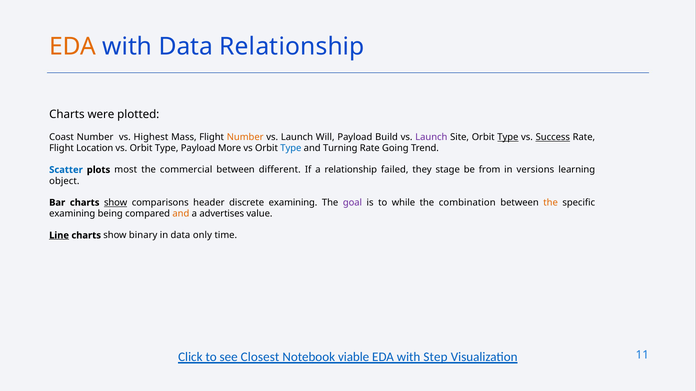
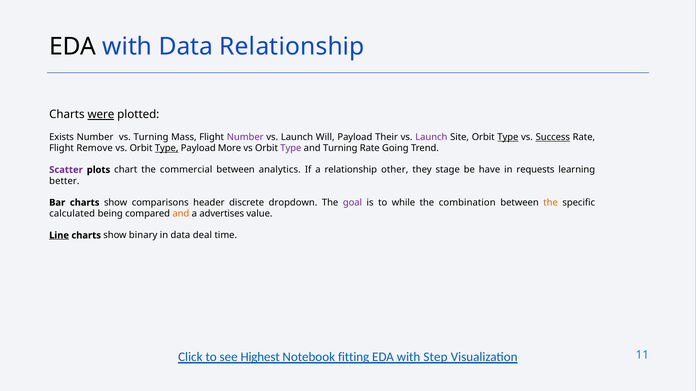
EDA at (73, 46) colour: orange -> black
were underline: none -> present
Coast: Coast -> Exists
vs Highest: Highest -> Turning
Number at (245, 137) colour: orange -> purple
Build: Build -> Their
Location: Location -> Remove
Type at (167, 149) underline: none -> present
Type at (291, 149) colour: blue -> purple
Scatter colour: blue -> purple
most: most -> chart
different: different -> analytics
failed: failed -> other
from: from -> have
versions: versions -> requests
object: object -> better
show at (116, 203) underline: present -> none
discrete examining: examining -> dropdown
examining at (72, 214): examining -> calculated
only: only -> deal
Closest: Closest -> Highest
viable: viable -> fitting
